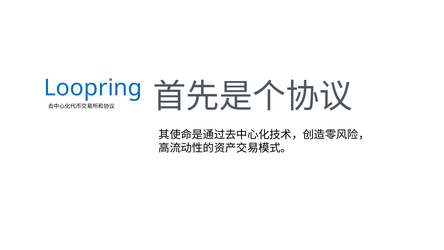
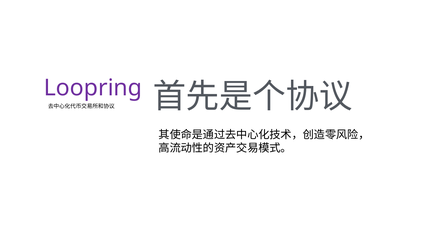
Loopring colour: blue -> purple
